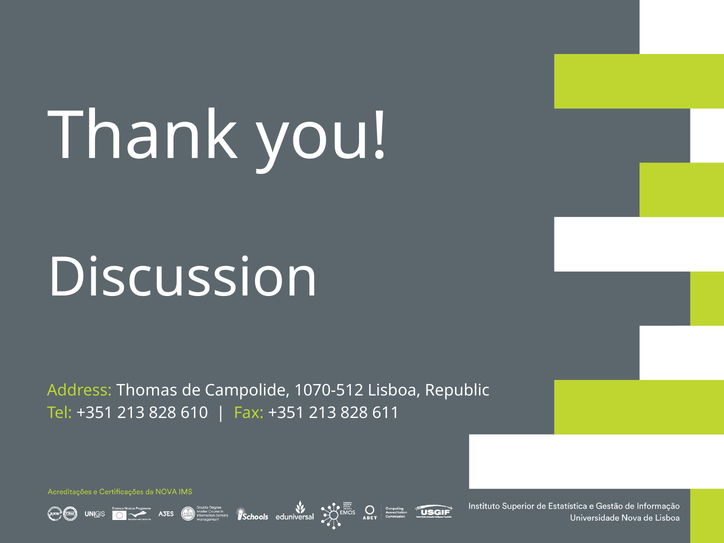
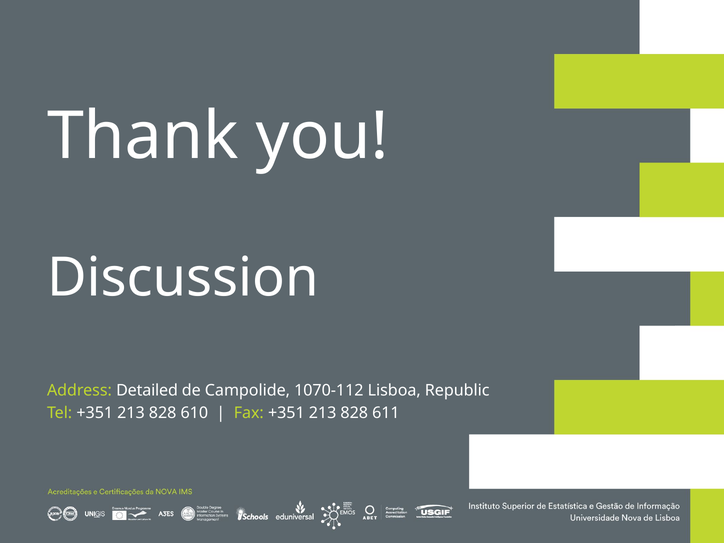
Thomas: Thomas -> Detailed
1070-512: 1070-512 -> 1070-112
